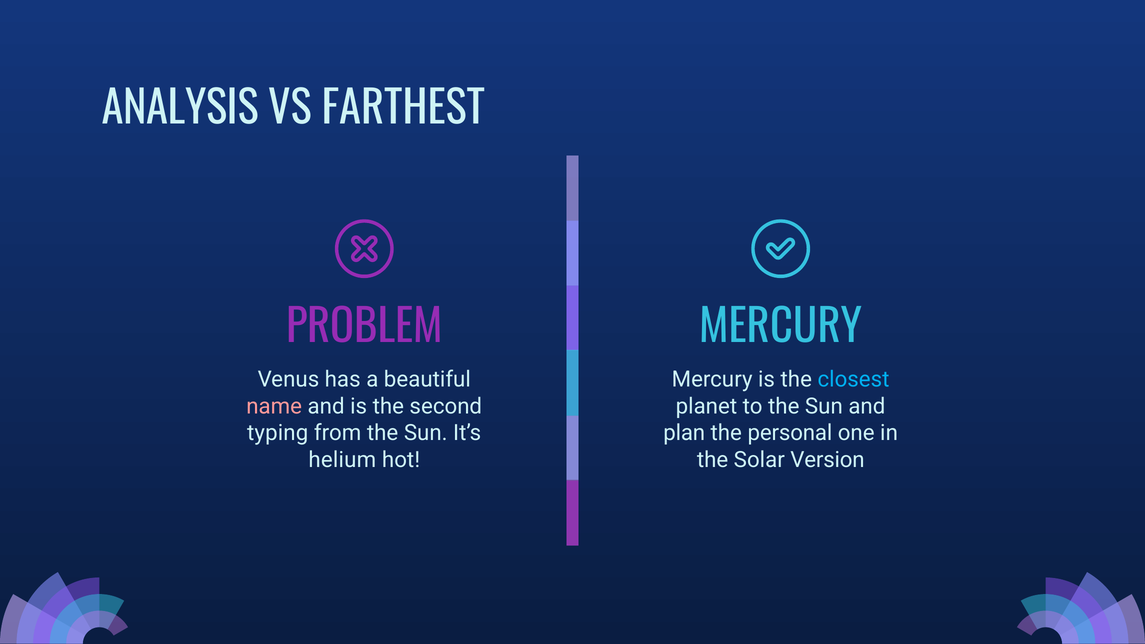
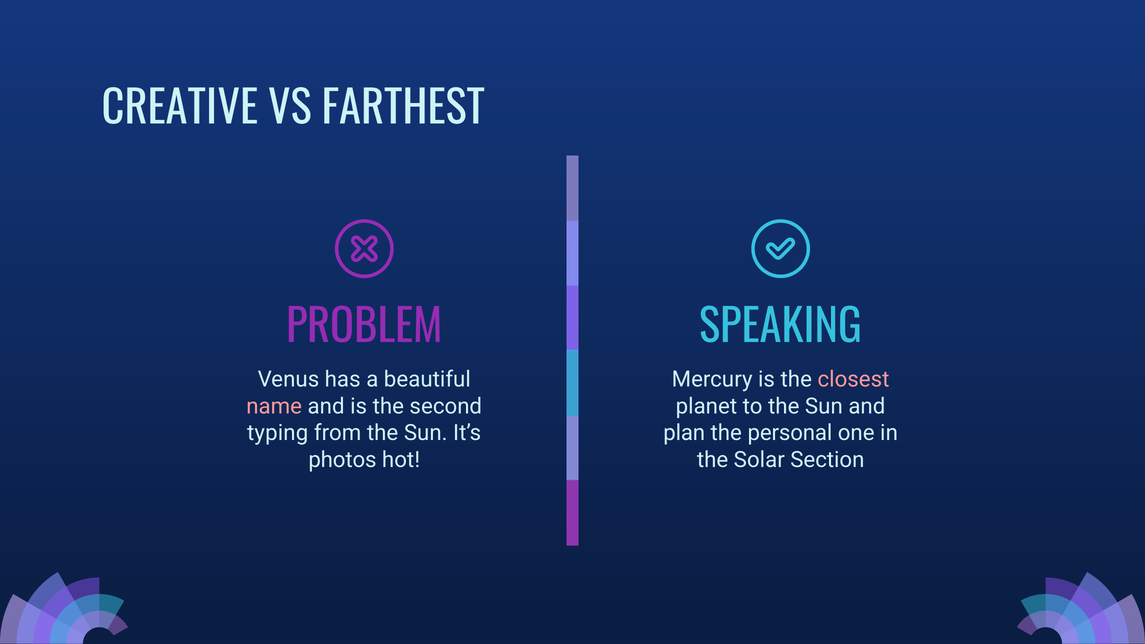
ANALYSIS: ANALYSIS -> CREATIVE
MERCURY at (781, 328): MERCURY -> SPEAKING
closest colour: light blue -> pink
helium: helium -> photos
Version: Version -> Section
